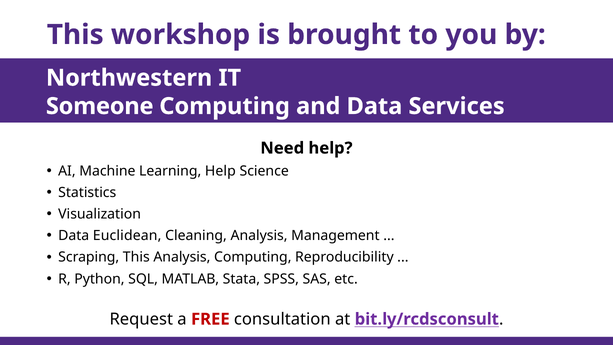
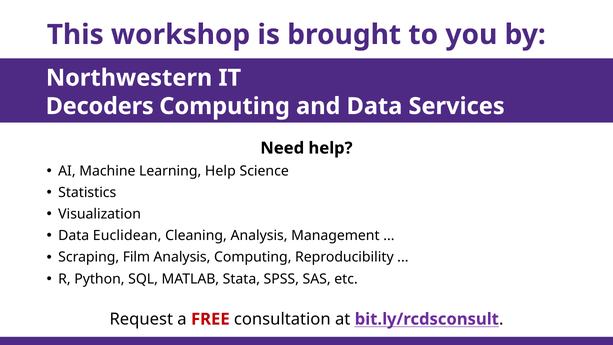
Someone: Someone -> Decoders
Scraping This: This -> Film
